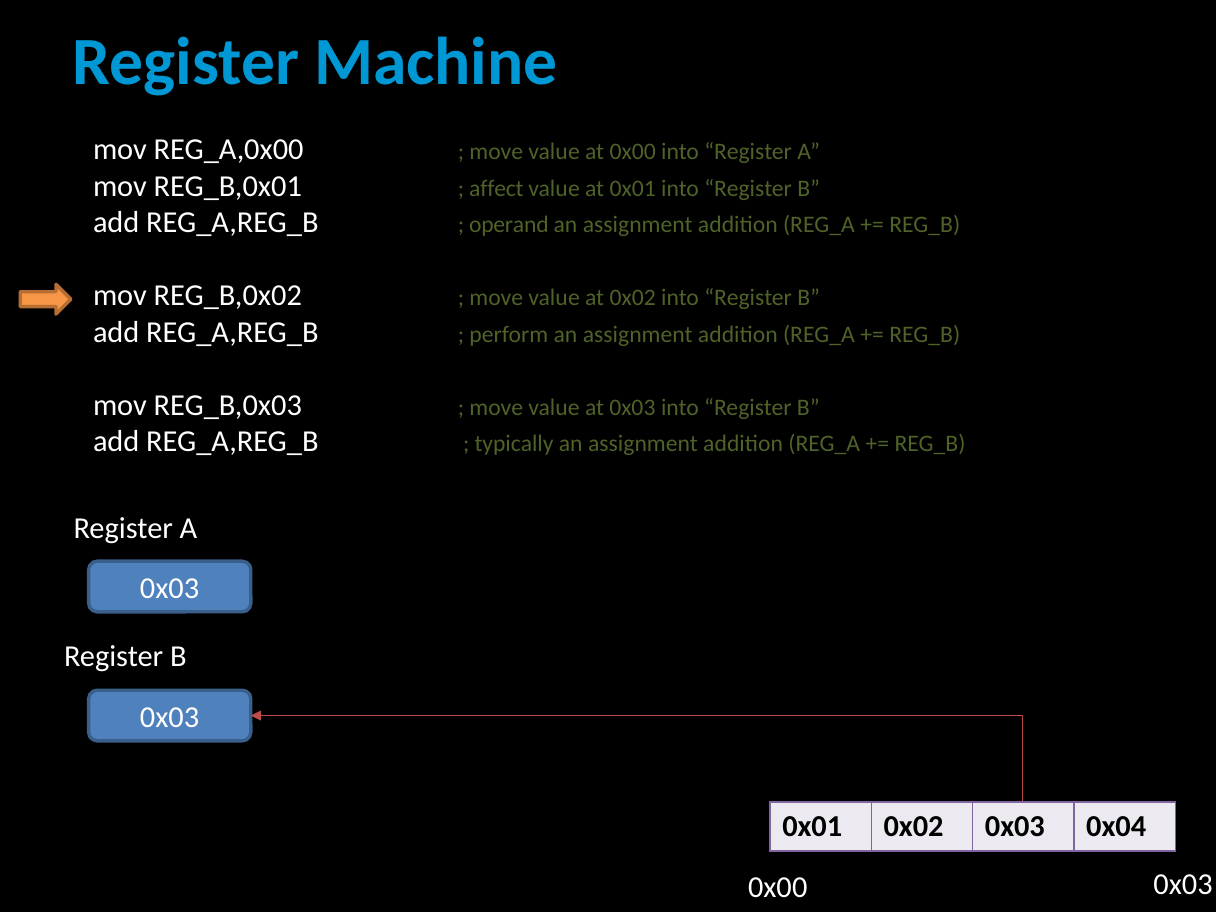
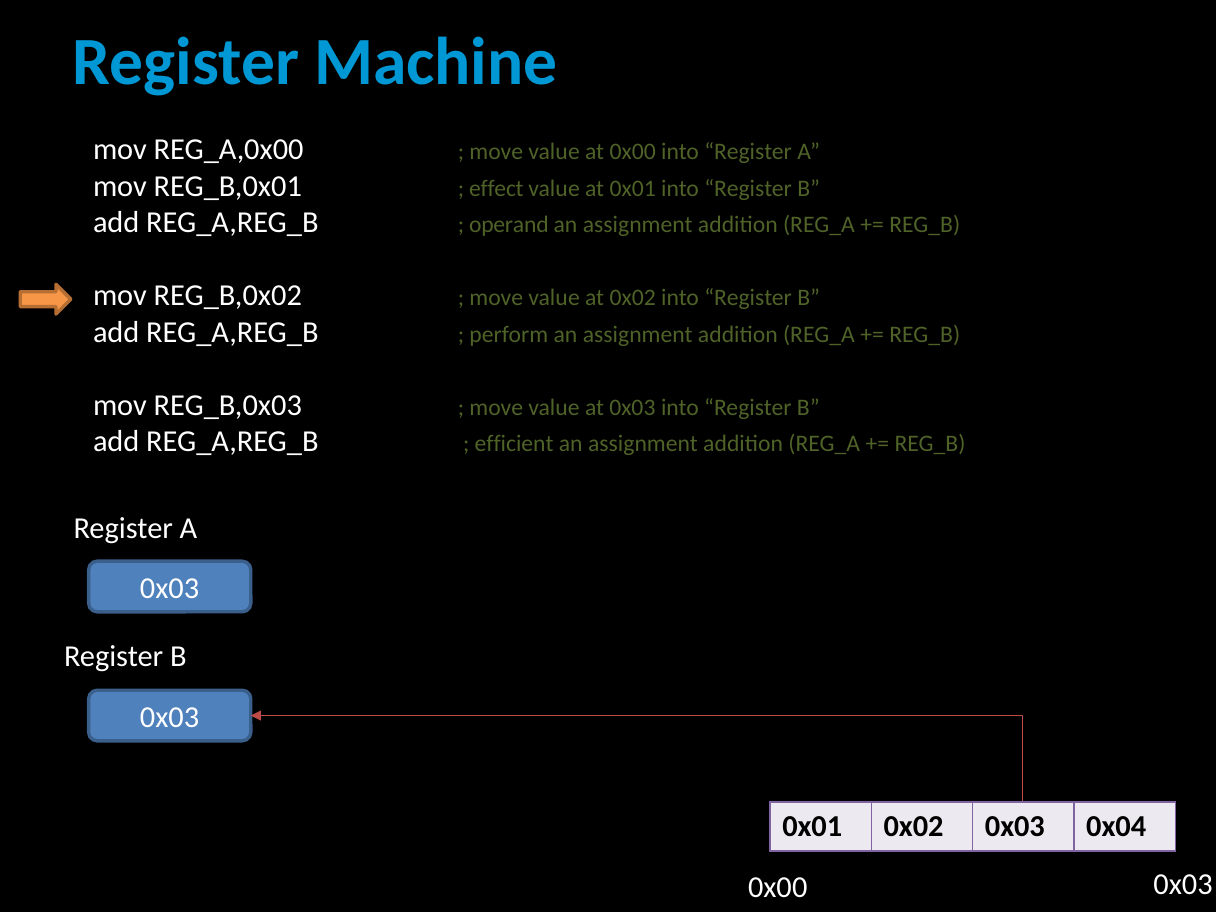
affect: affect -> effect
typically: typically -> efficient
